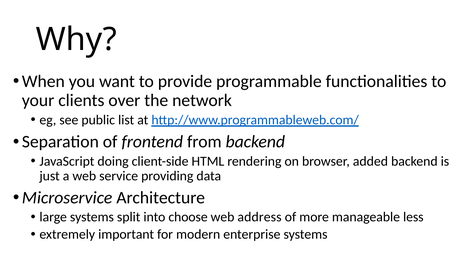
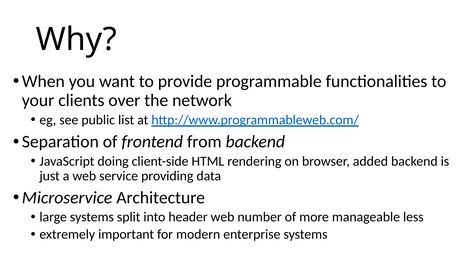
choose: choose -> header
address: address -> number
